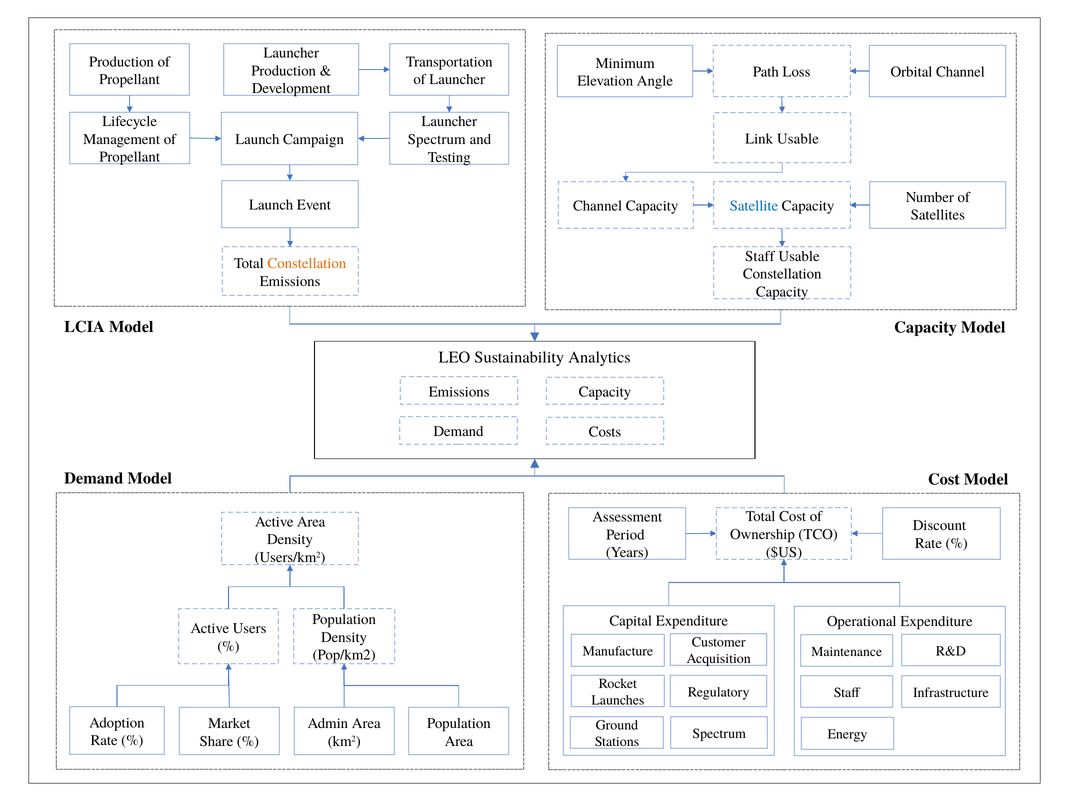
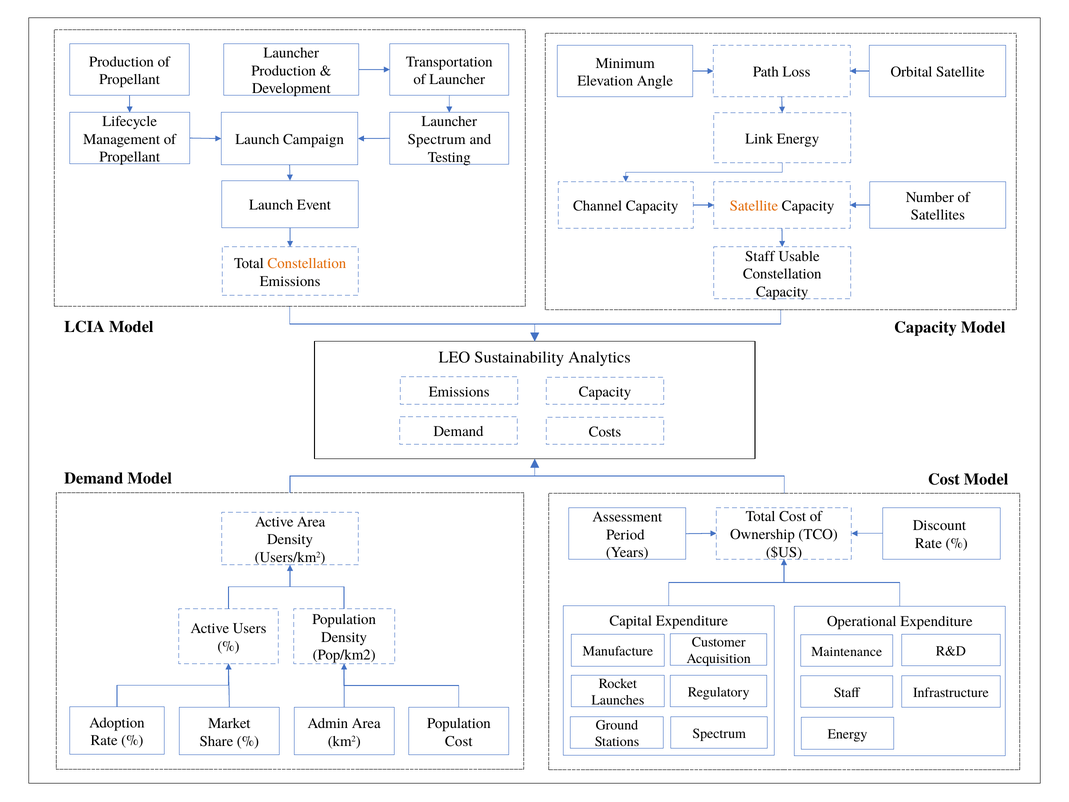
Orbital Channel: Channel -> Satellite
Link Usable: Usable -> Energy
Satellite at (754, 206) colour: blue -> orange
Area at (459, 741): Area -> Cost
